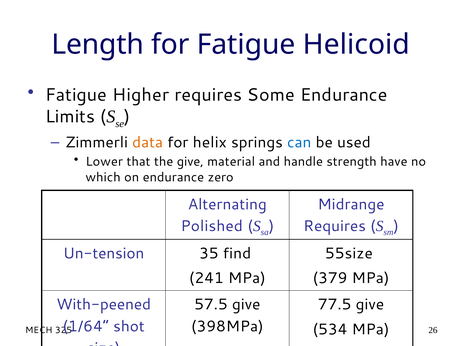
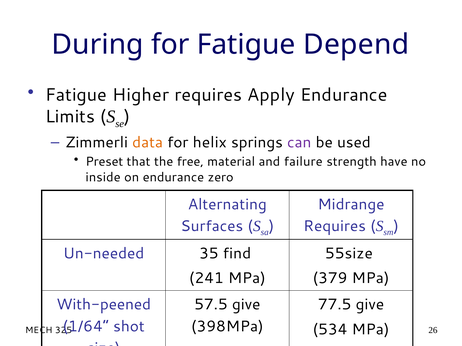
Length: Length -> During
Helicoid: Helicoid -> Depend
Some: Some -> Apply
can colour: blue -> purple
Lower: Lower -> Preset
the give: give -> free
handle: handle -> failure
which: which -> inside
Polished: Polished -> Surfaces
Un-tension: Un-tension -> Un-needed
